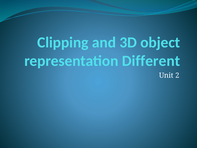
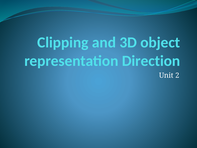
Different: Different -> Direction
